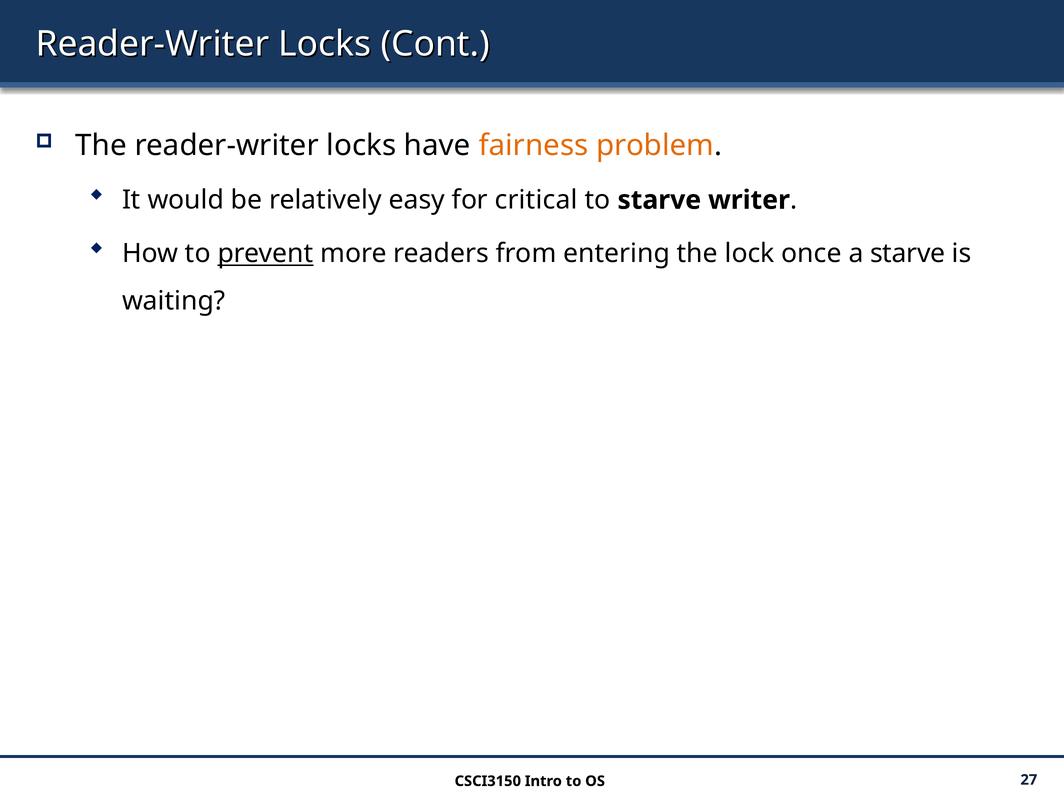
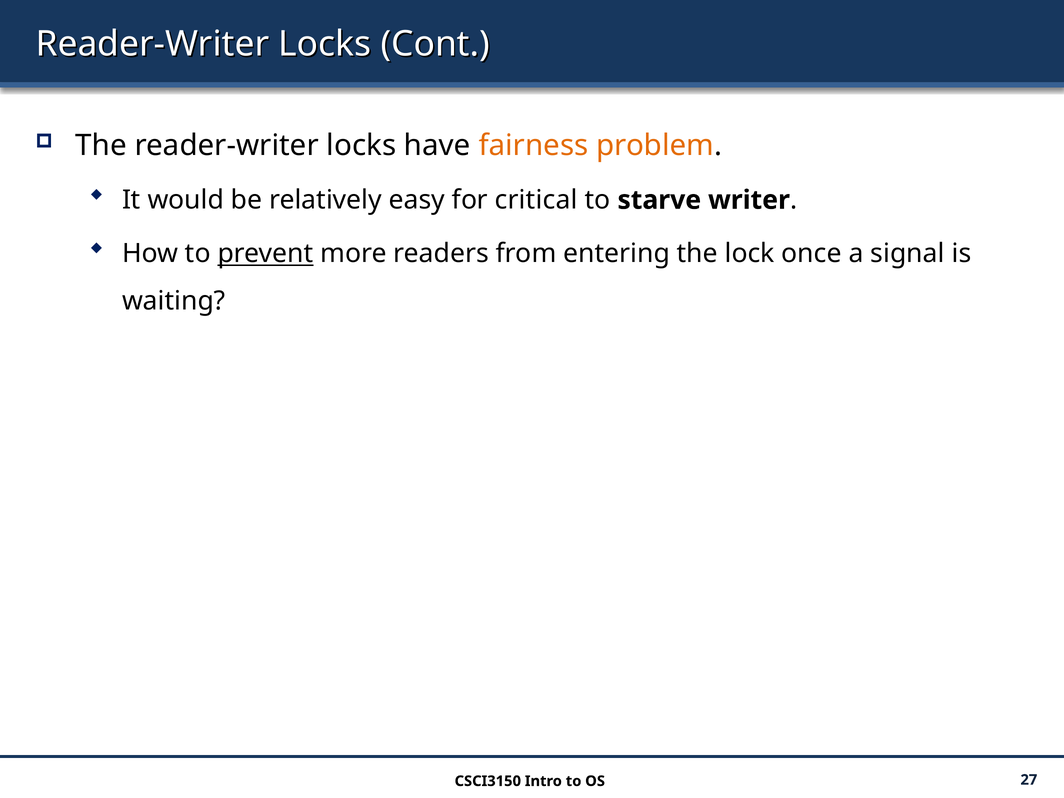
a starve: starve -> signal
